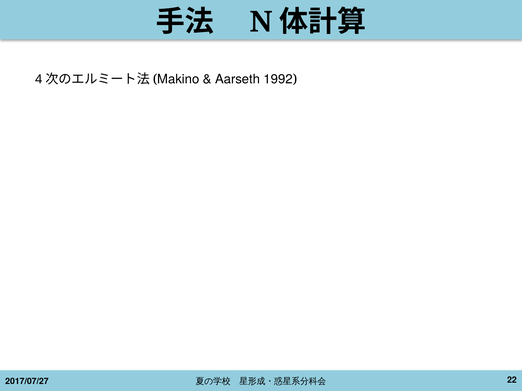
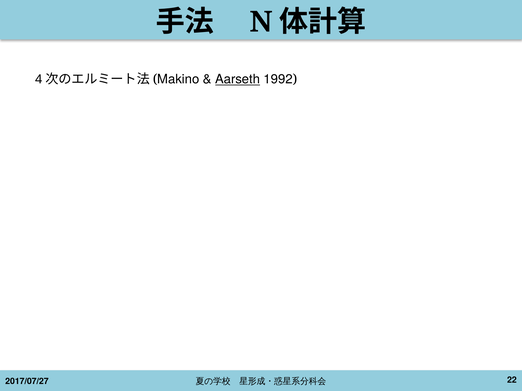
Aarseth underline: none -> present
